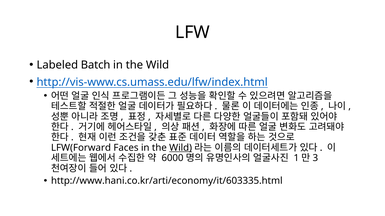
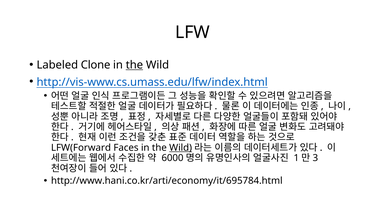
Batch: Batch -> Clone
the at (134, 65) underline: none -> present
http://www.hani.co.kr/arti/economy/it/603335.html: http://www.hani.co.kr/arti/economy/it/603335.html -> http://www.hani.co.kr/arti/economy/it/695784.html
